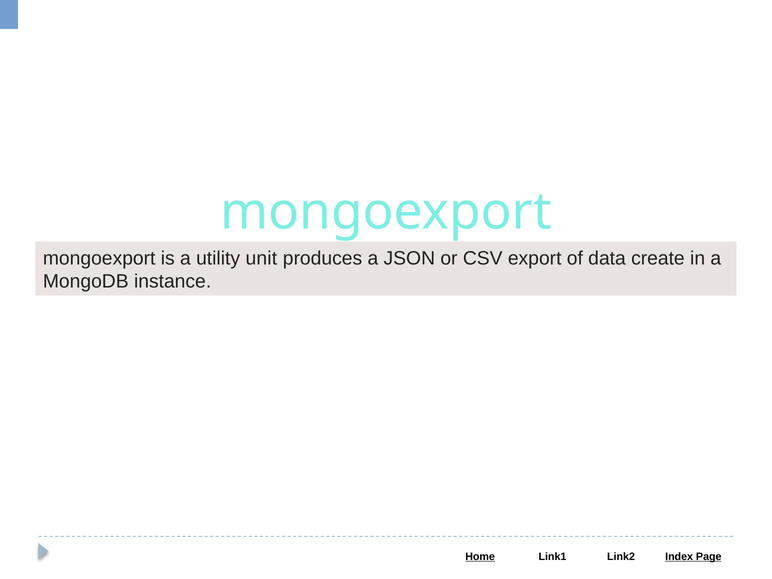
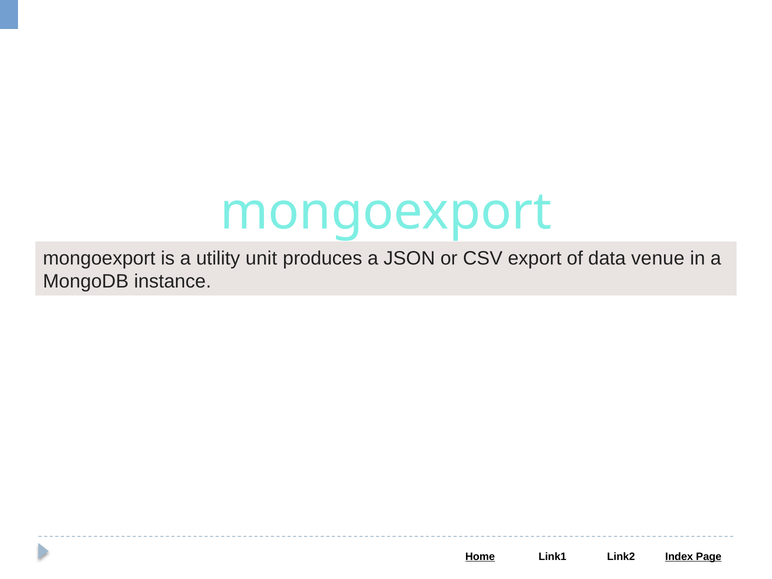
create: create -> venue
